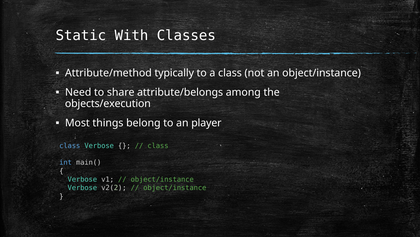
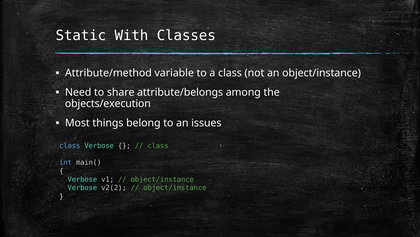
typically: typically -> variable
player: player -> issues
